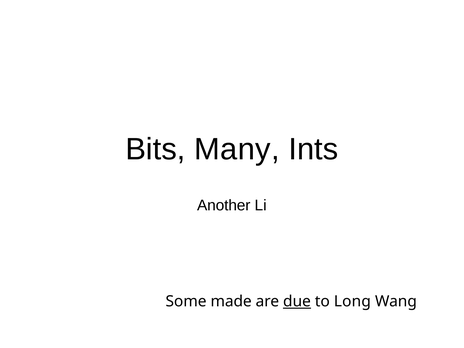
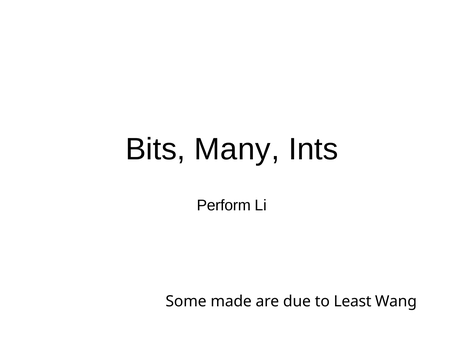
Another: Another -> Perform
due underline: present -> none
Long: Long -> Least
